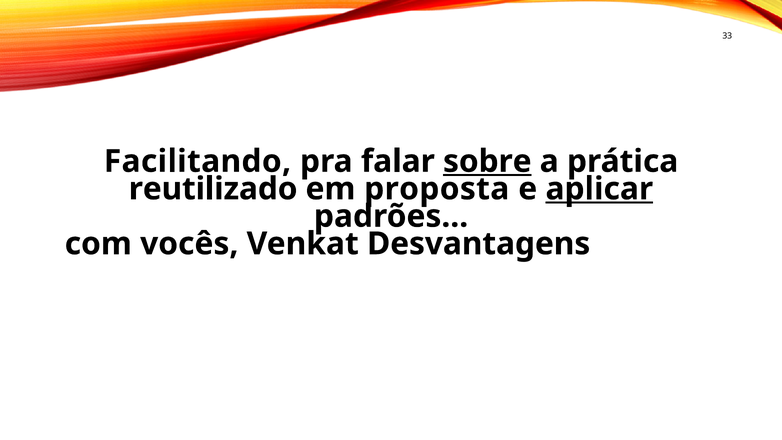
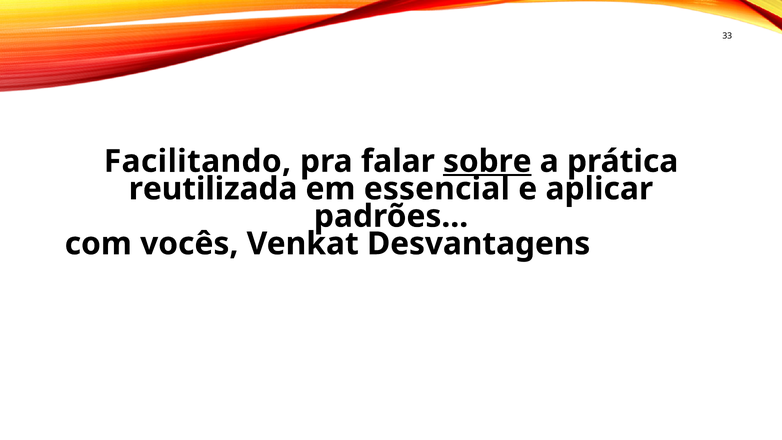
reutilizado: reutilizado -> reutilizada
proposta: proposta -> essencial
aplicar underline: present -> none
